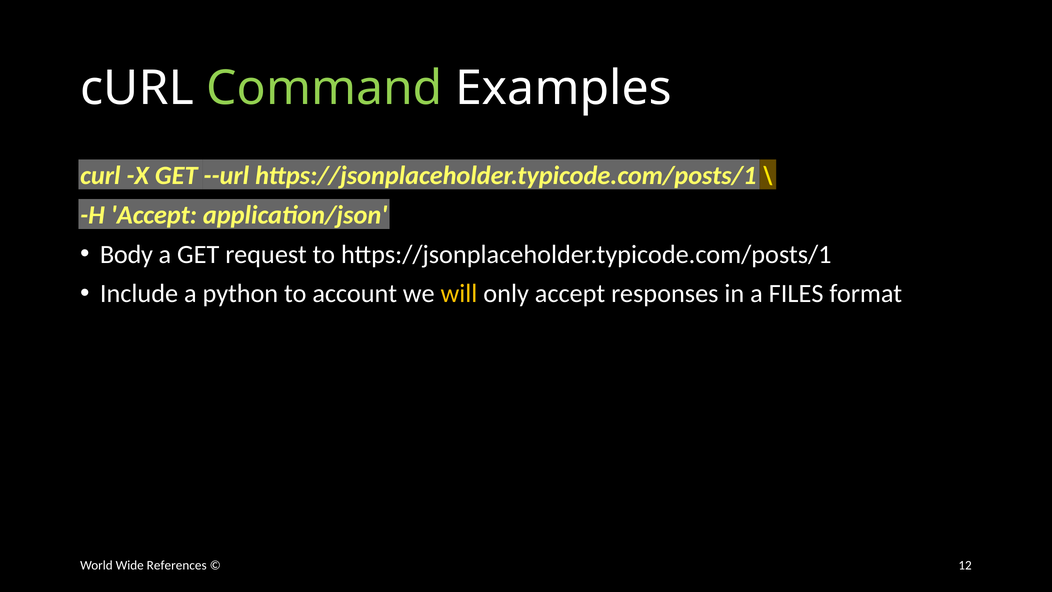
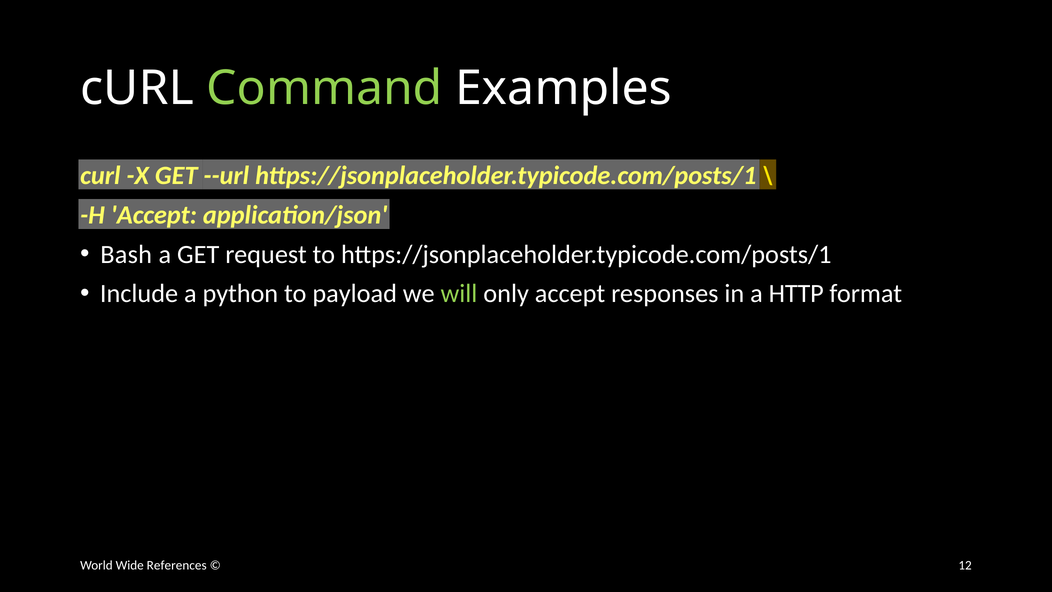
Body: Body -> Bash
account: account -> payload
will colour: yellow -> light green
FILES: FILES -> HTTP
